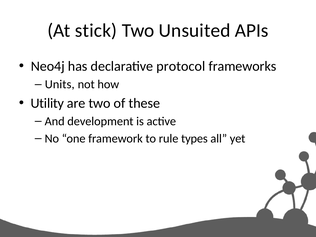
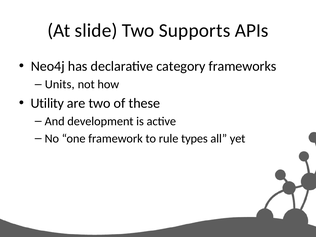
stick: stick -> slide
Unsuited: Unsuited -> Supports
protocol: protocol -> category
